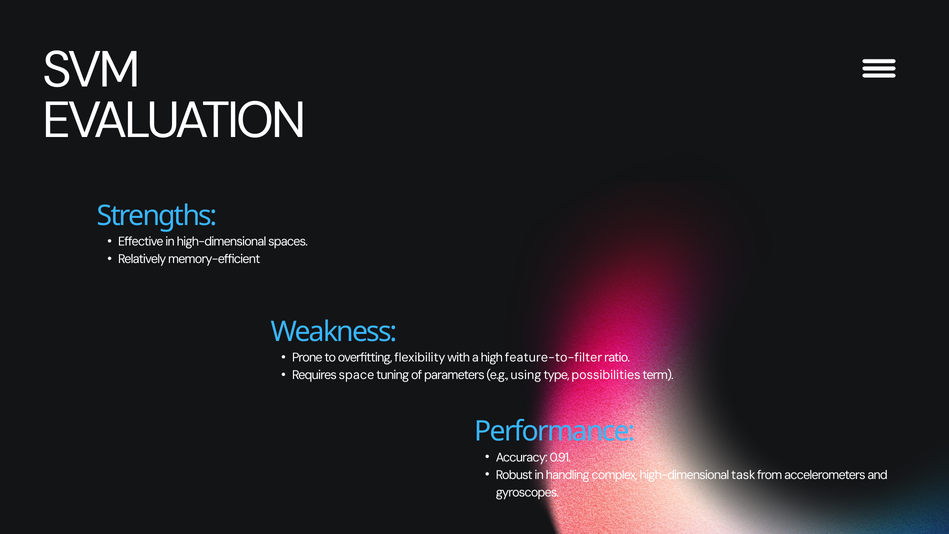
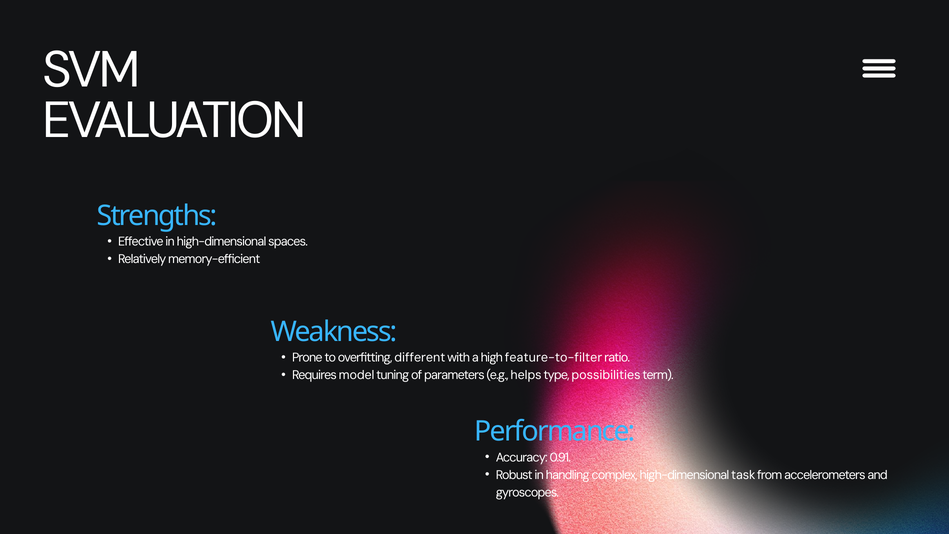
flexibility: flexibility -> different
space: space -> model
using: using -> helps
